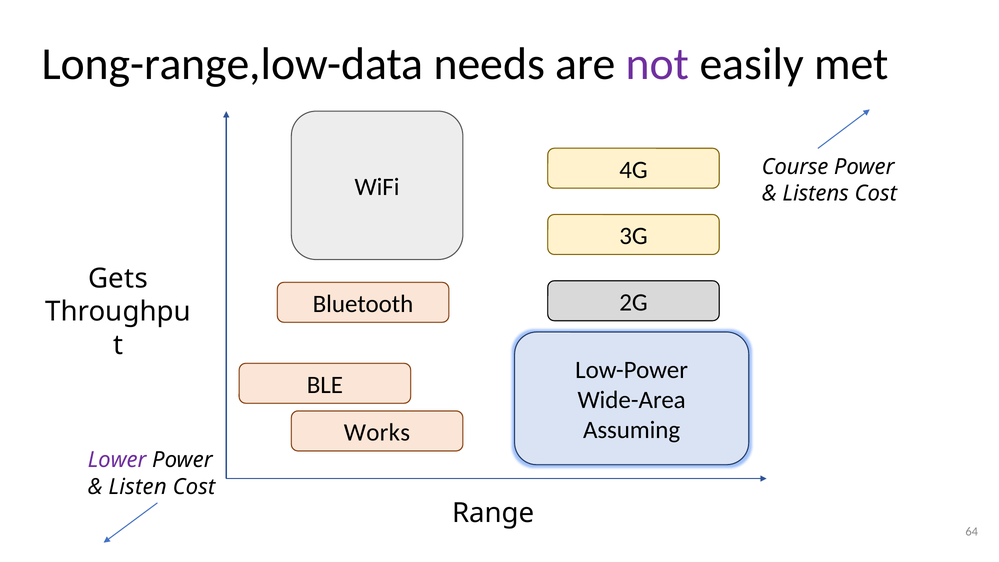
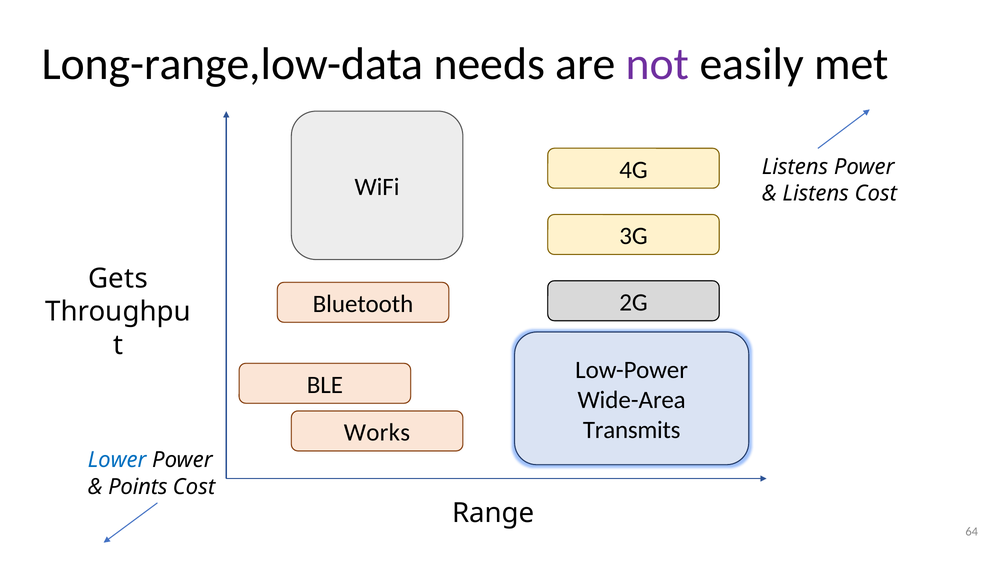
Course at (795, 167): Course -> Listens
Assuming: Assuming -> Transmits
Lower colour: purple -> blue
Listen: Listen -> Points
